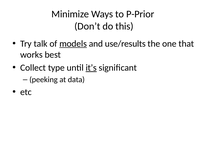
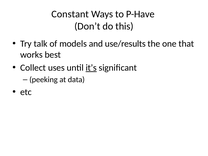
Minimize: Minimize -> Constant
P-Prior: P-Prior -> P-Have
models underline: present -> none
type: type -> uses
